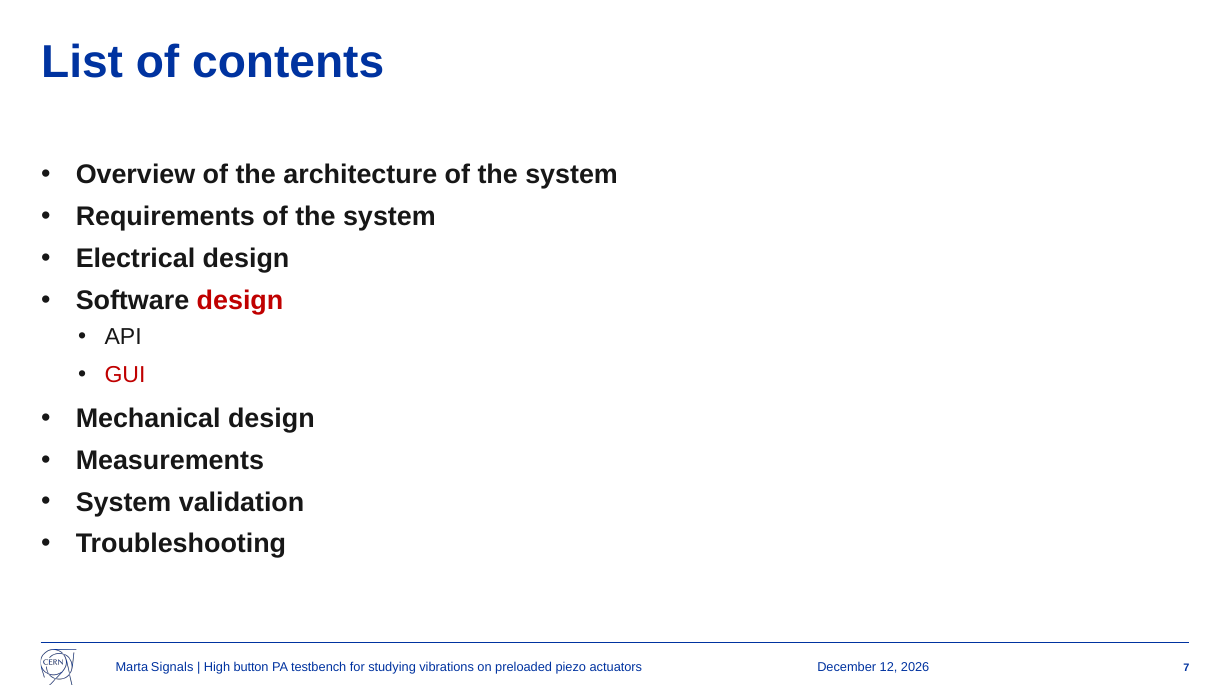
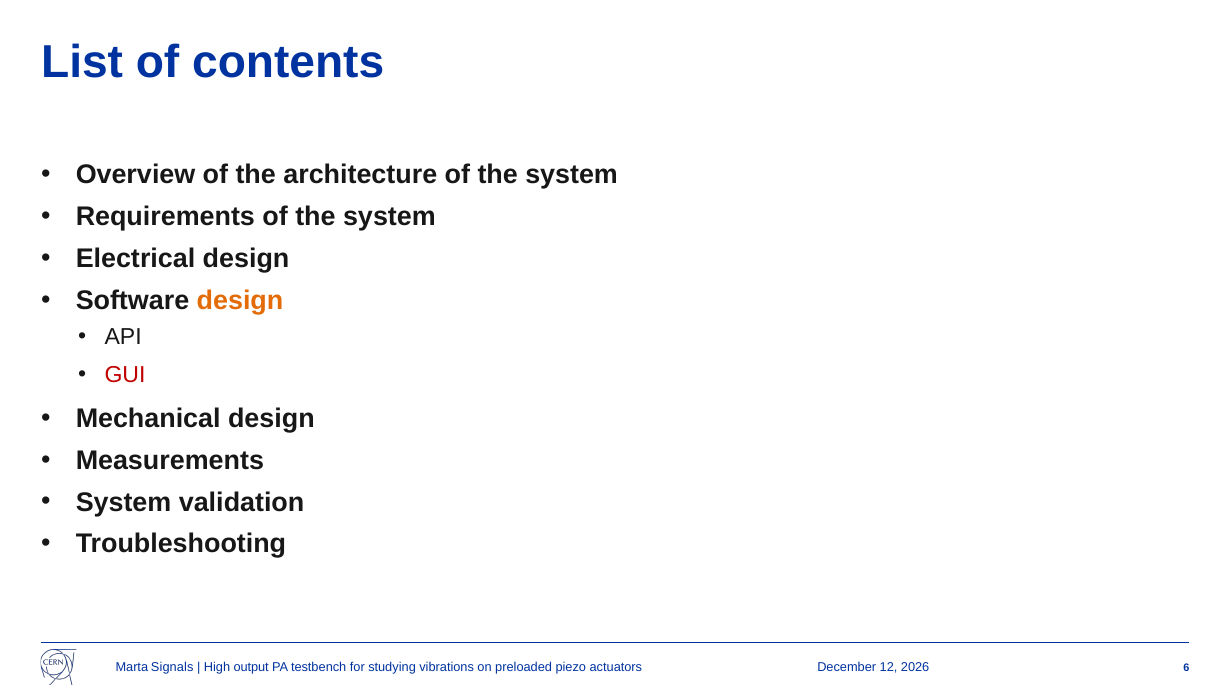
design at (240, 301) colour: red -> orange
button: button -> output
7: 7 -> 6
